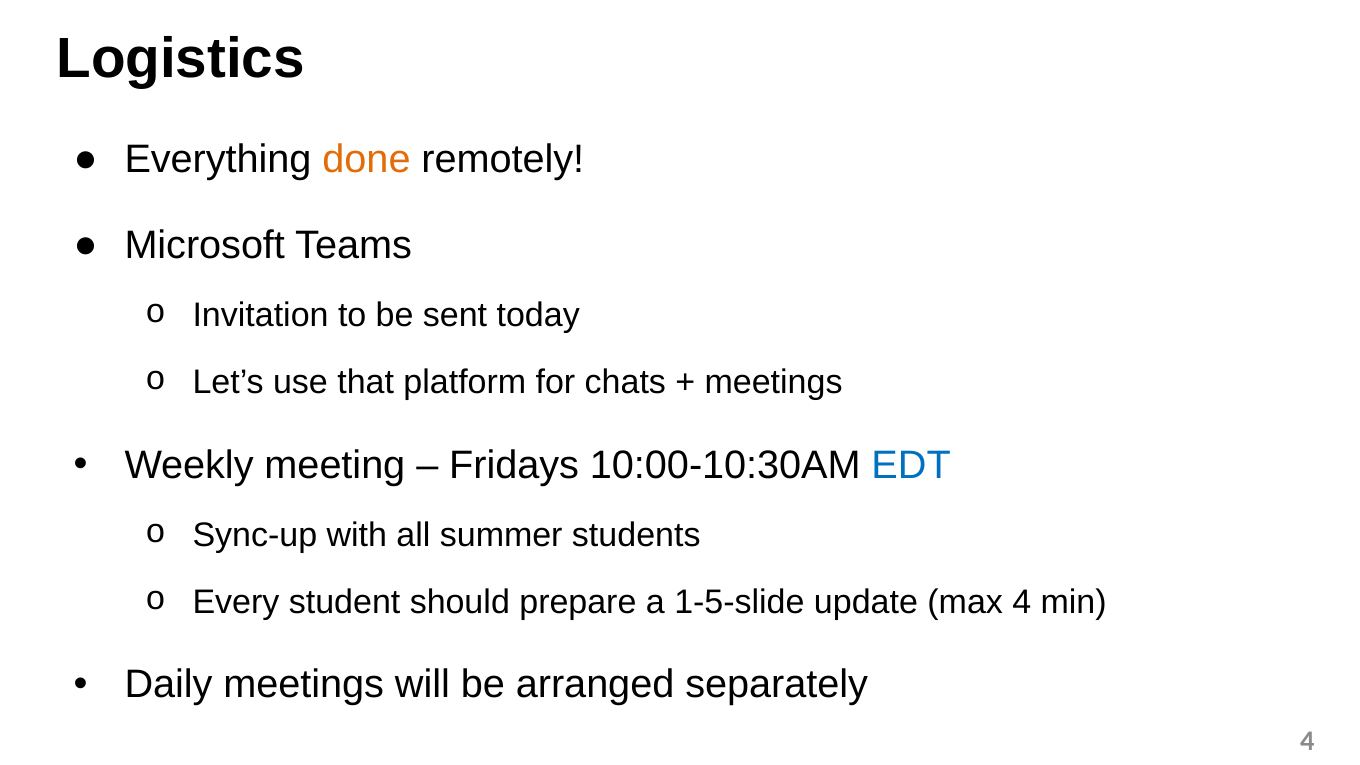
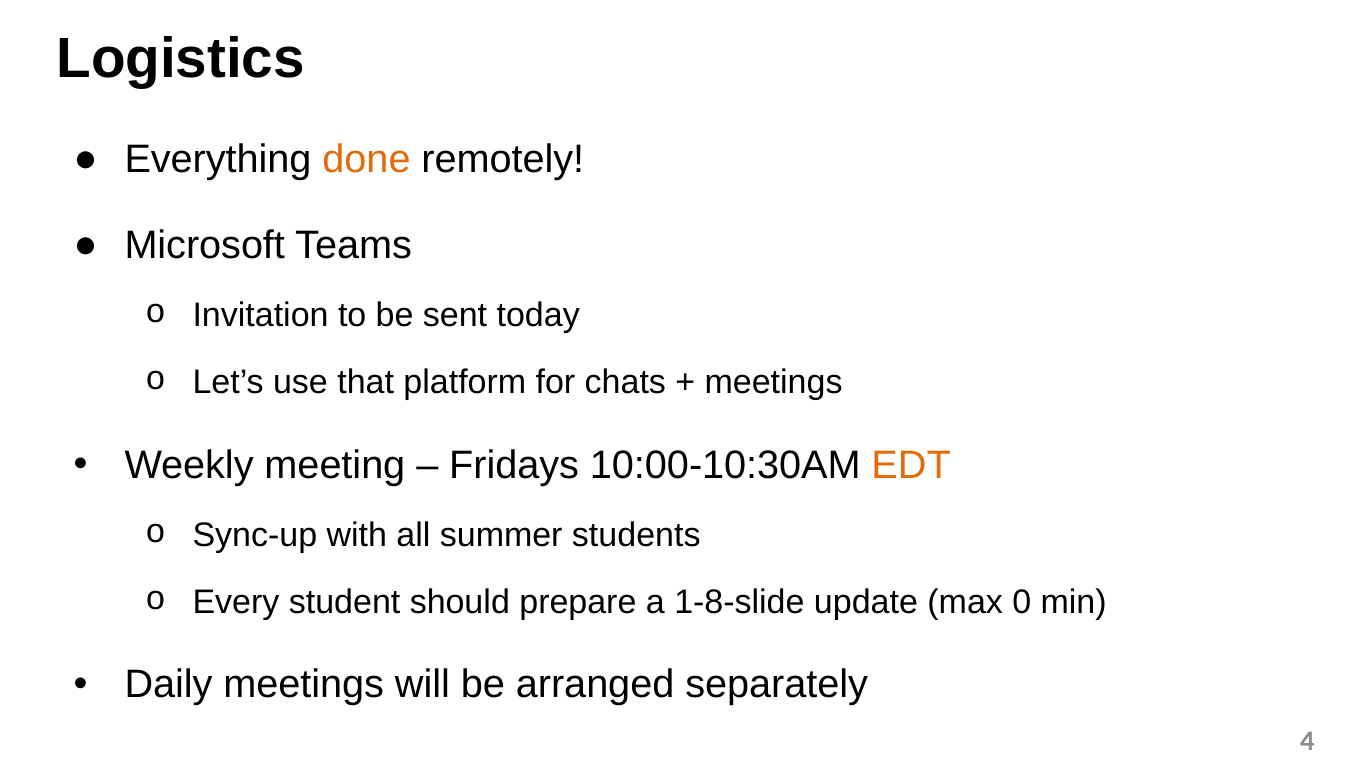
EDT colour: blue -> orange
1-5-slide: 1-5-slide -> 1-8-slide
max 4: 4 -> 0
